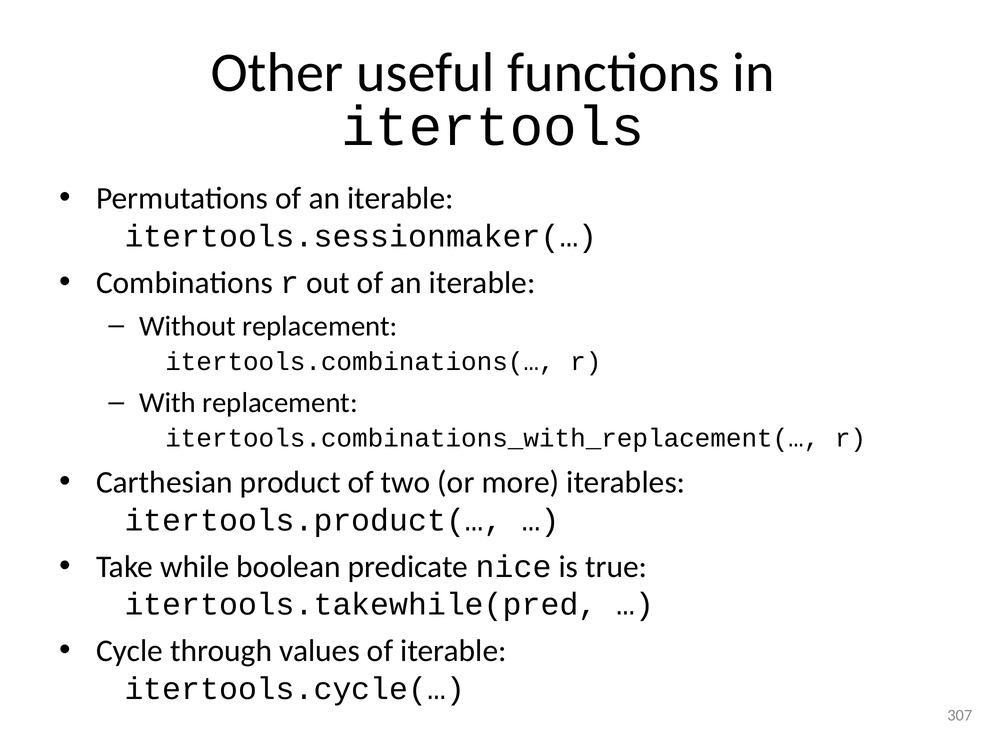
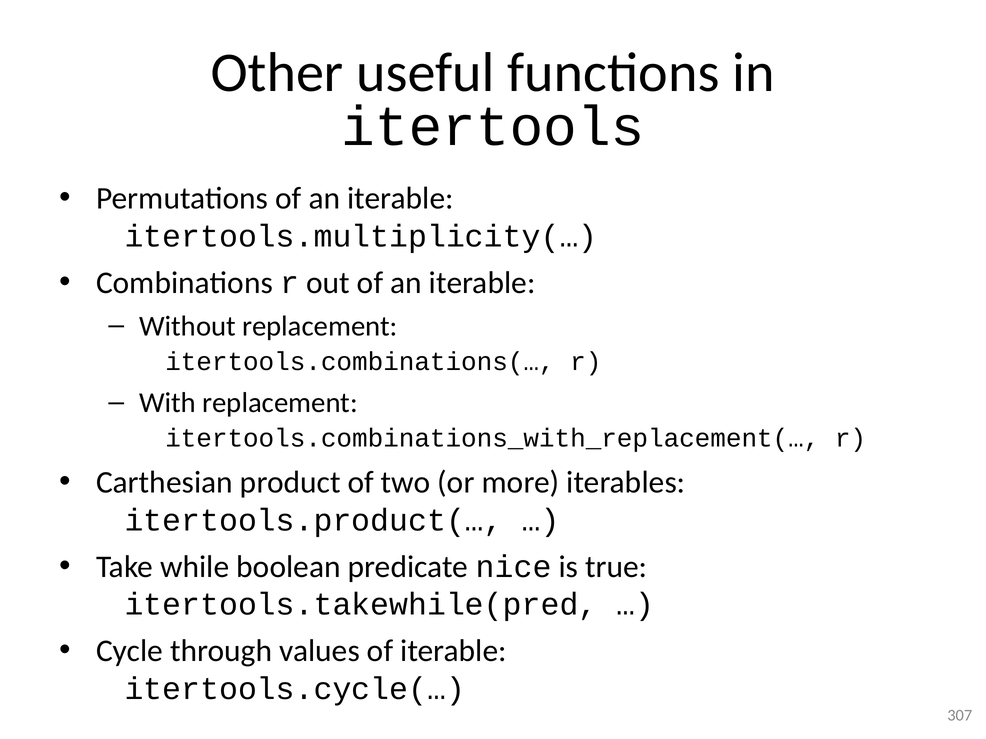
itertools.sessionmaker(…: itertools.sessionmaker(… -> itertools.multiplicity(…
